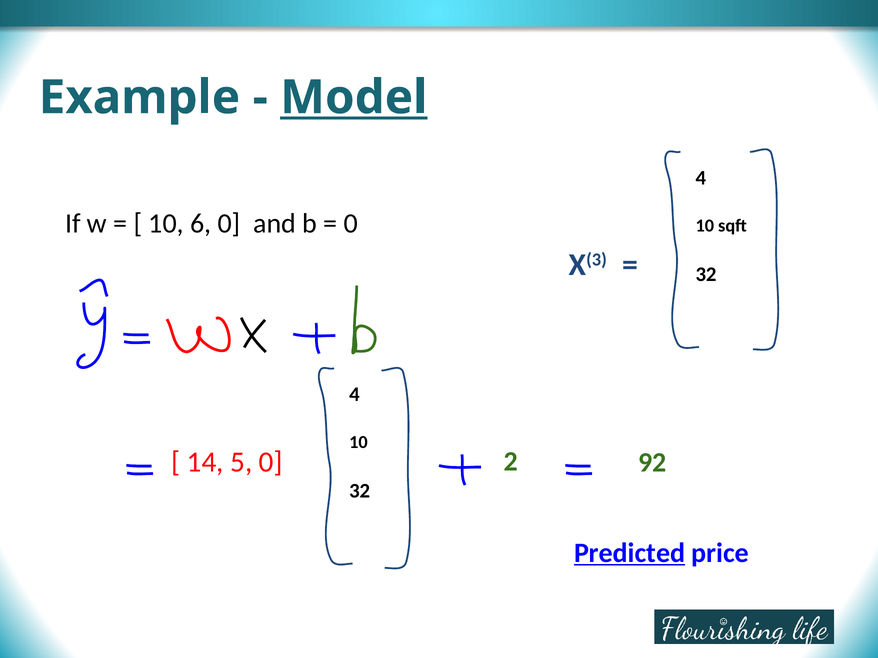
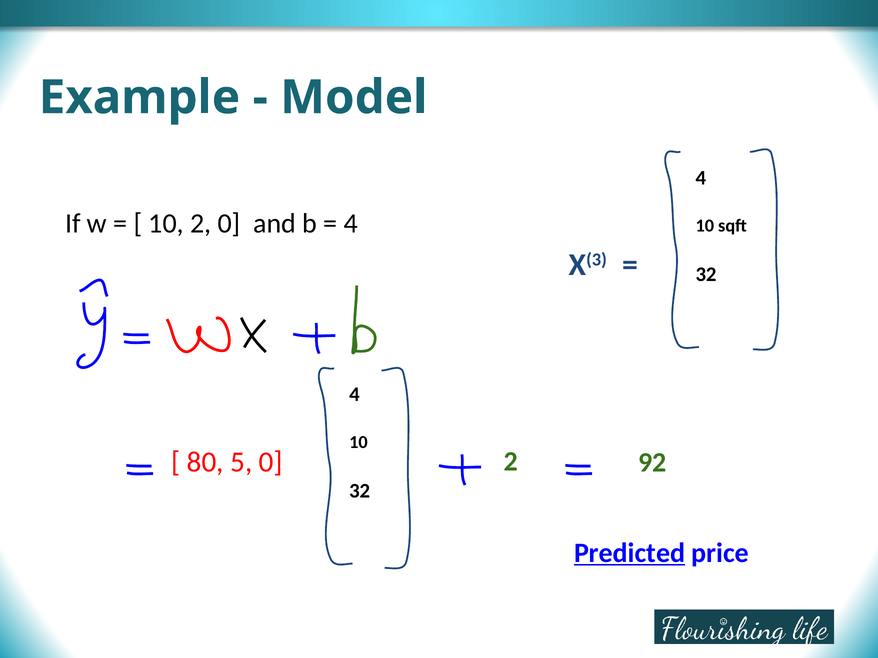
Model underline: present -> none
10 6: 6 -> 2
0 at (351, 224): 0 -> 4
14: 14 -> 80
